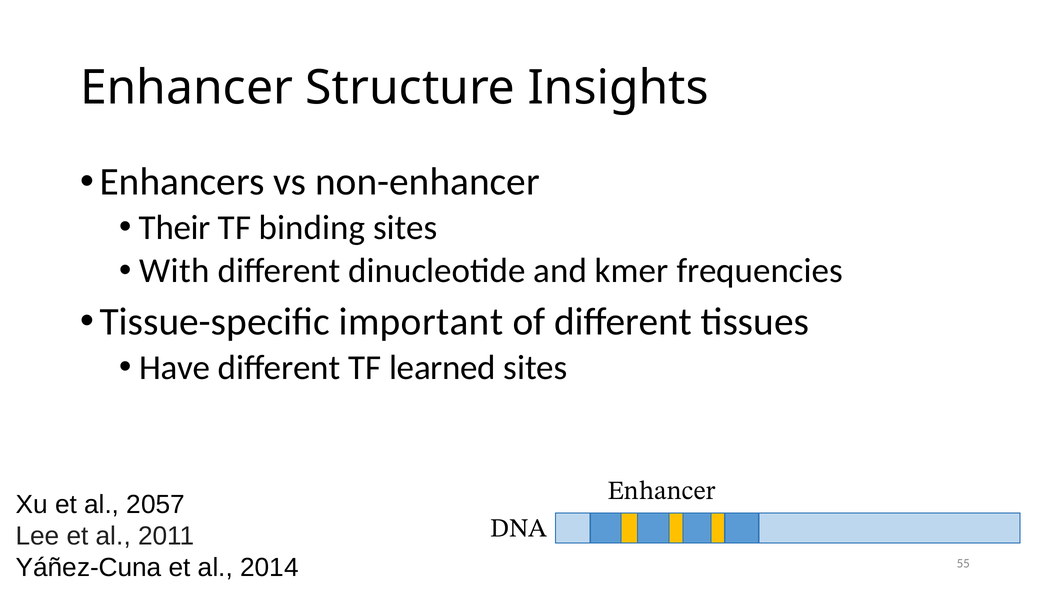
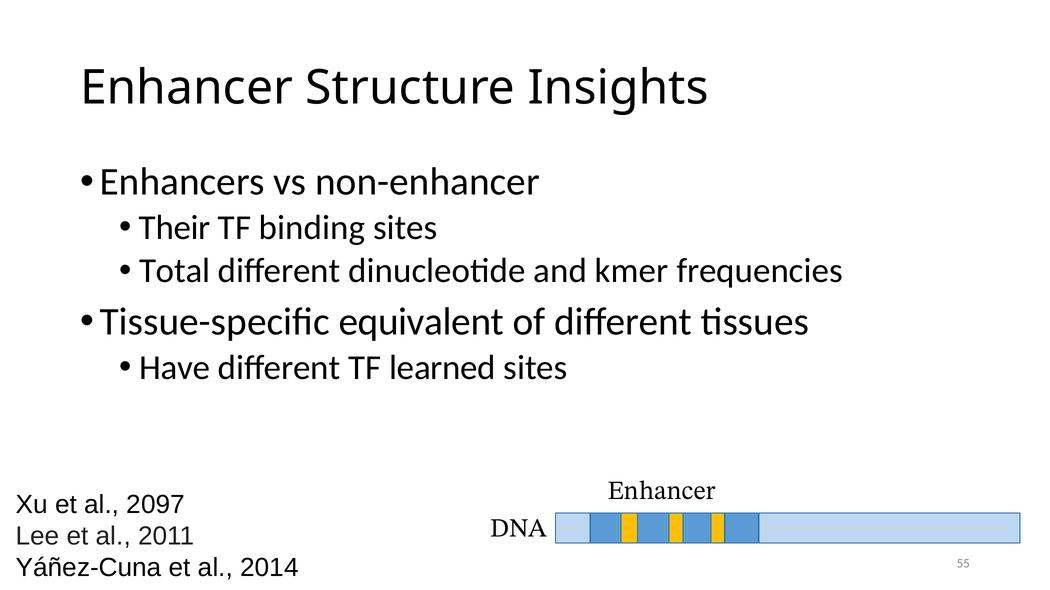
With: With -> Total
important: important -> equivalent
2057: 2057 -> 2097
